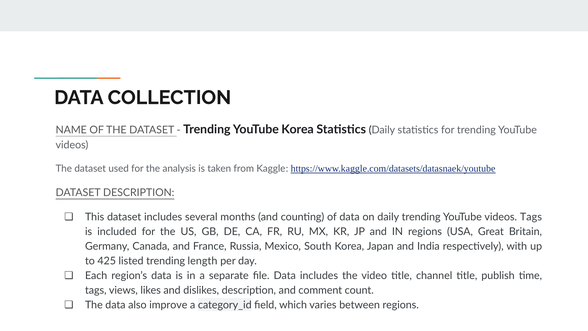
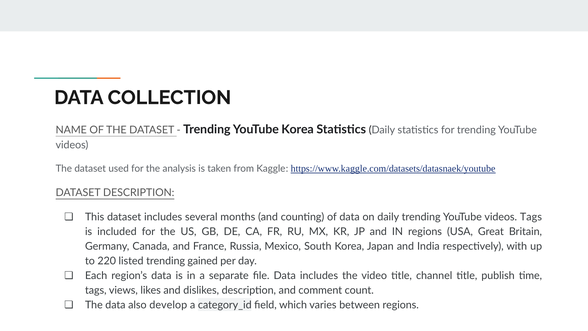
425: 425 -> 220
length: length -> gained
improve: improve -> develop
